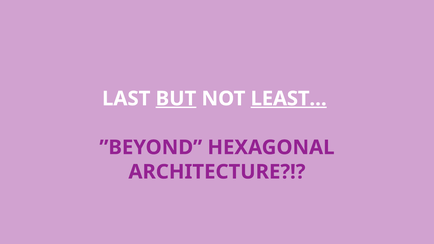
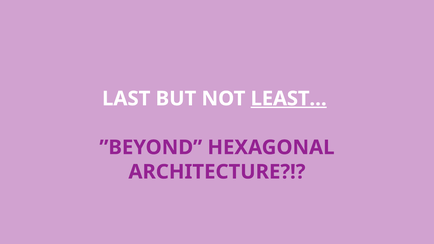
BUT underline: present -> none
